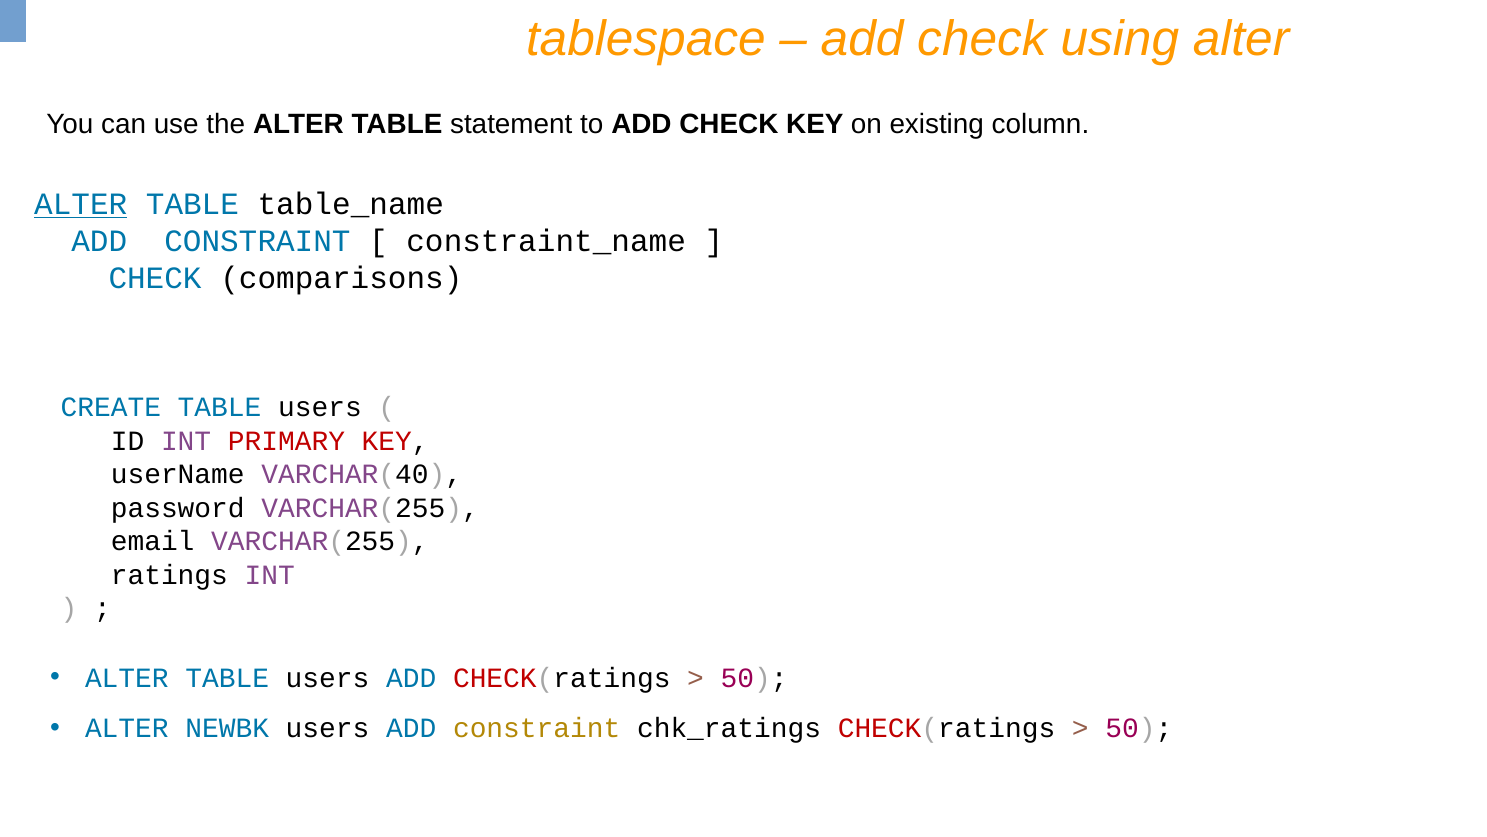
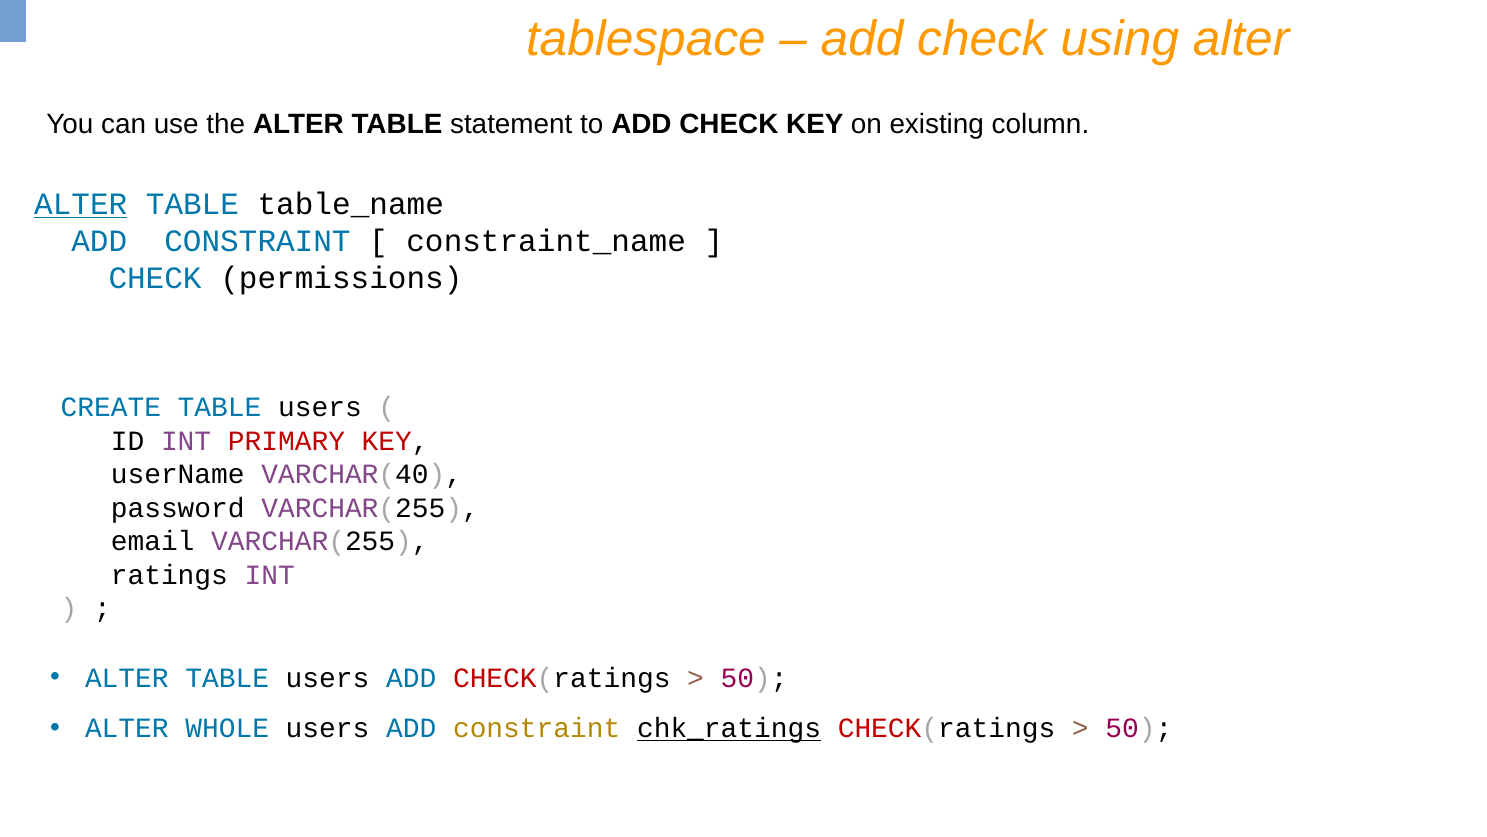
comparisons: comparisons -> permissions
NEWBK: NEWBK -> WHOLE
chk_ratings underline: none -> present
